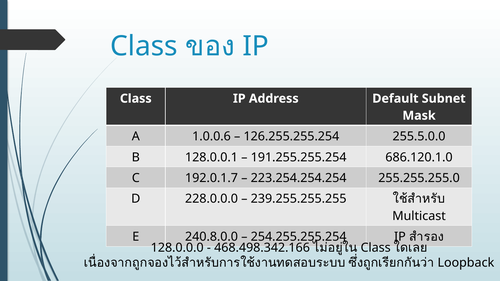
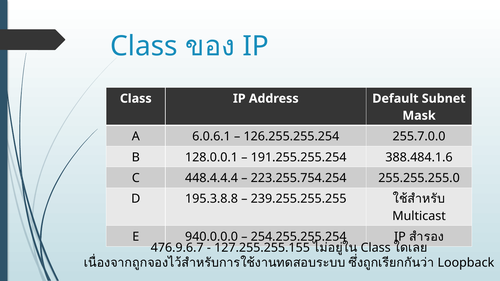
1.0.0.6: 1.0.0.6 -> 6.0.6.1
255.5.0.0: 255.5.0.0 -> 255.7.0.0
686.120.1.0: 686.120.1.0 -> 388.484.1.6
192.0.1.7: 192.0.1.7 -> 448.4.4.4
223.254.254.254: 223.254.254.254 -> 223.255.754.254
228.0.0.0: 228.0.0.0 -> 195.3.8.8
240.8.0.0: 240.8.0.0 -> 940.0.0.0
128.0.0.0: 128.0.0.0 -> 476.9.6.7
468.498.342.166: 468.498.342.166 -> 127.255.255.155
